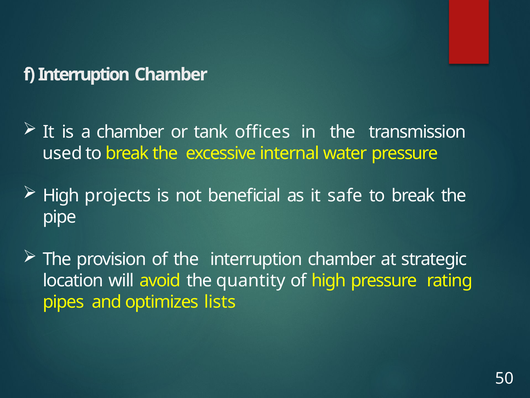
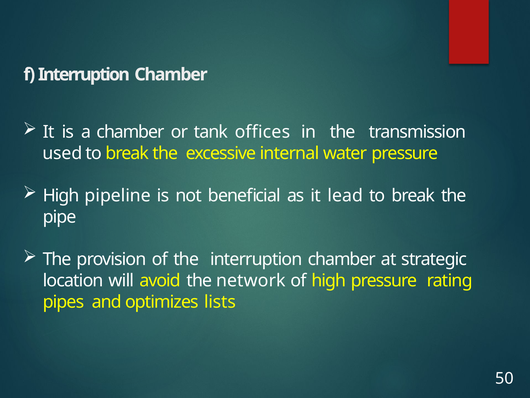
projects: projects -> pipeline
safe: safe -> lead
quantity: quantity -> network
